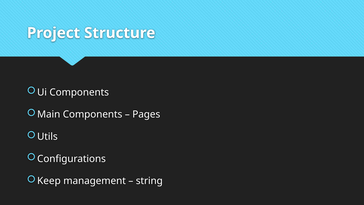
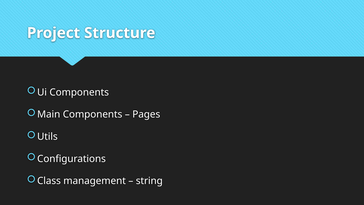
Keep: Keep -> Class
